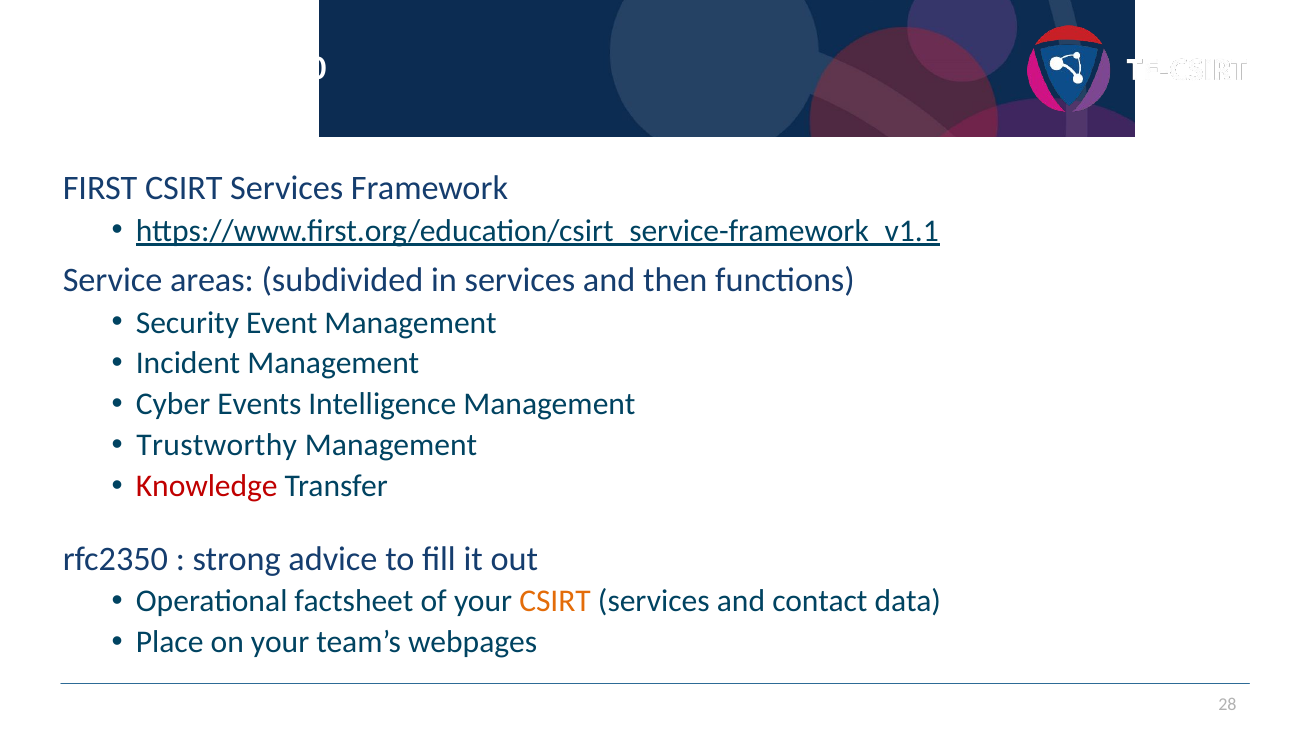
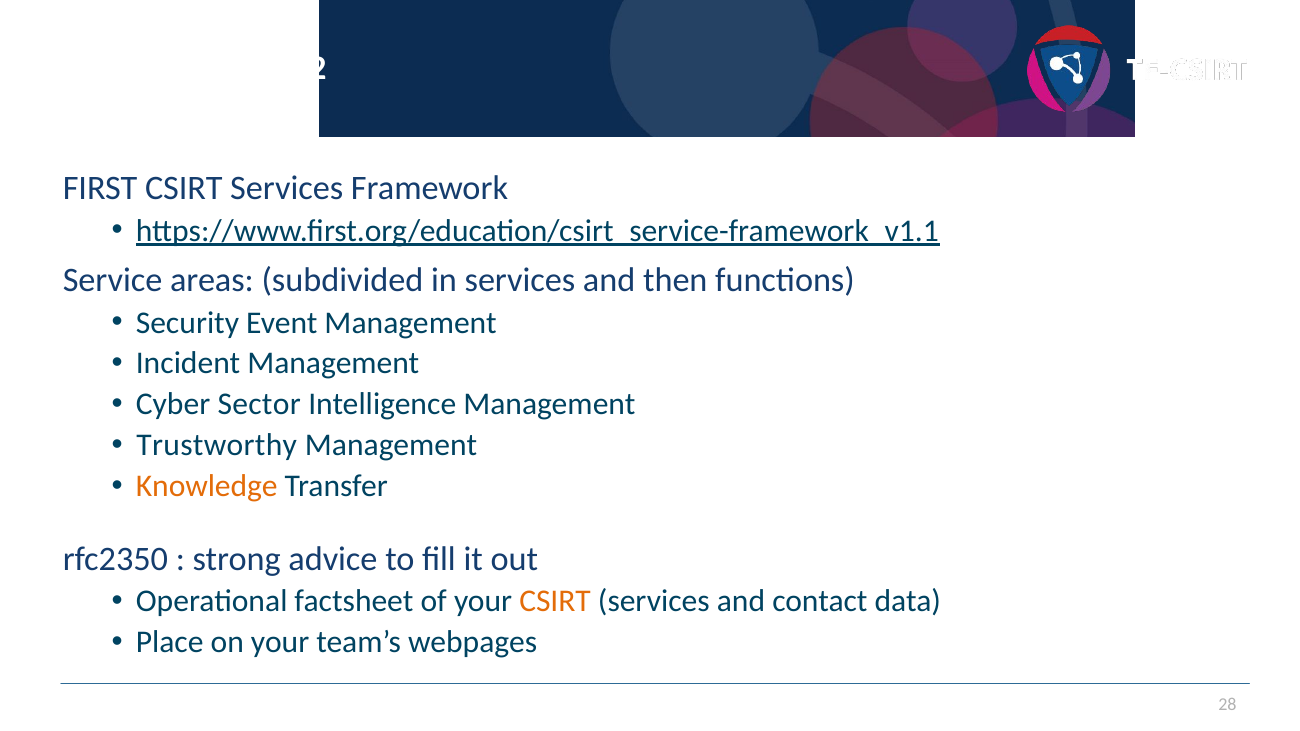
O-0: O-0 -> O-2
Events: Events -> Sector
Knowledge colour: red -> orange
